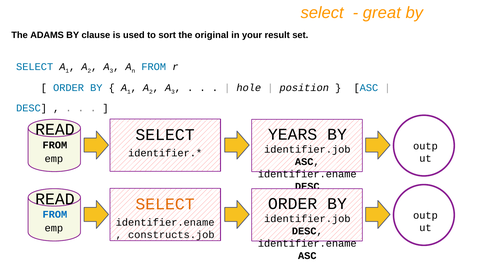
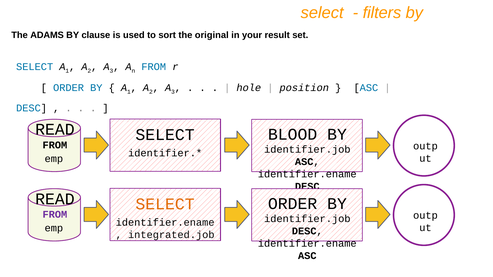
great: great -> filters
YEARS: YEARS -> BLOOD
FROM at (55, 215) colour: blue -> purple
constructs.job: constructs.job -> integrated.job
